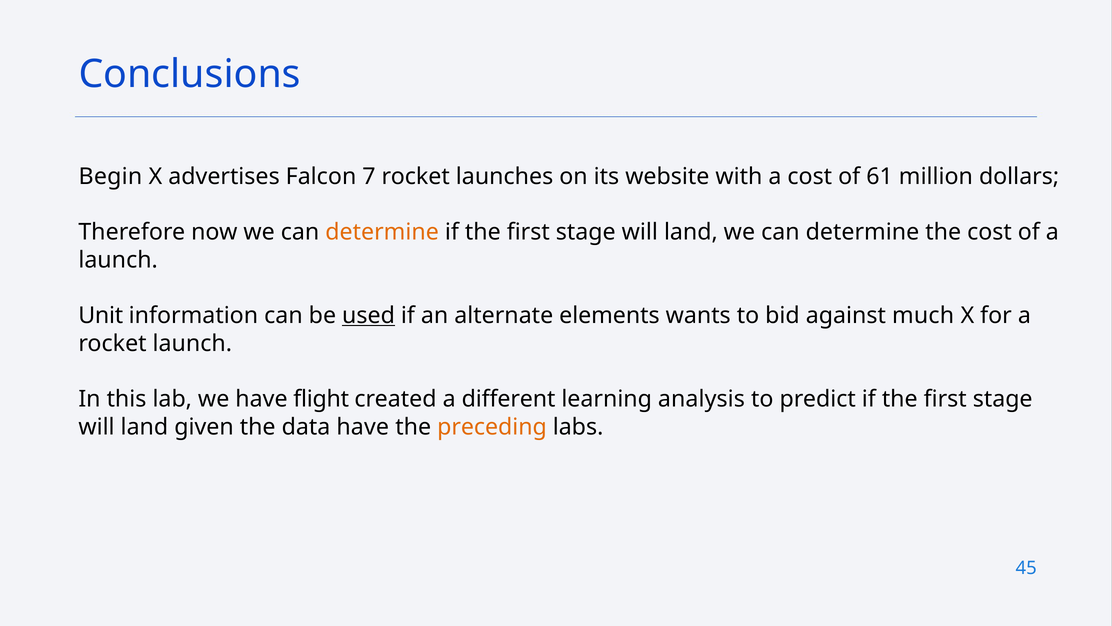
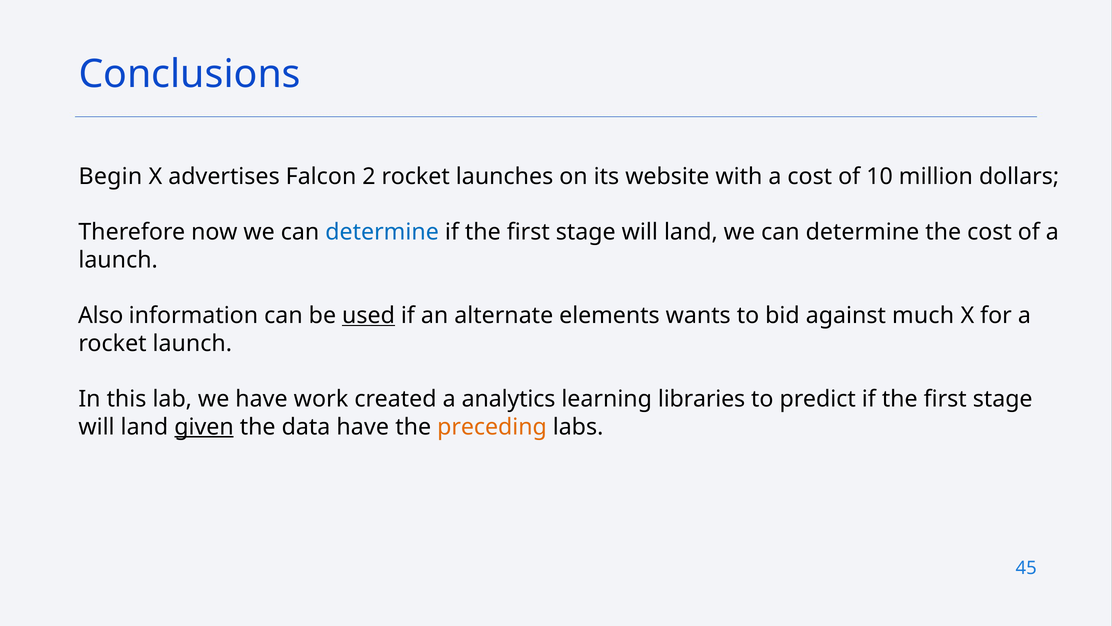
7: 7 -> 2
61: 61 -> 10
determine at (382, 232) colour: orange -> blue
Unit: Unit -> Also
flight: flight -> work
different: different -> analytics
analysis: analysis -> libraries
given underline: none -> present
